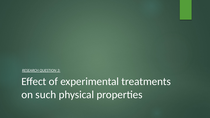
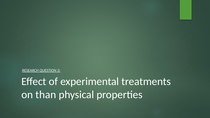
such: such -> than
